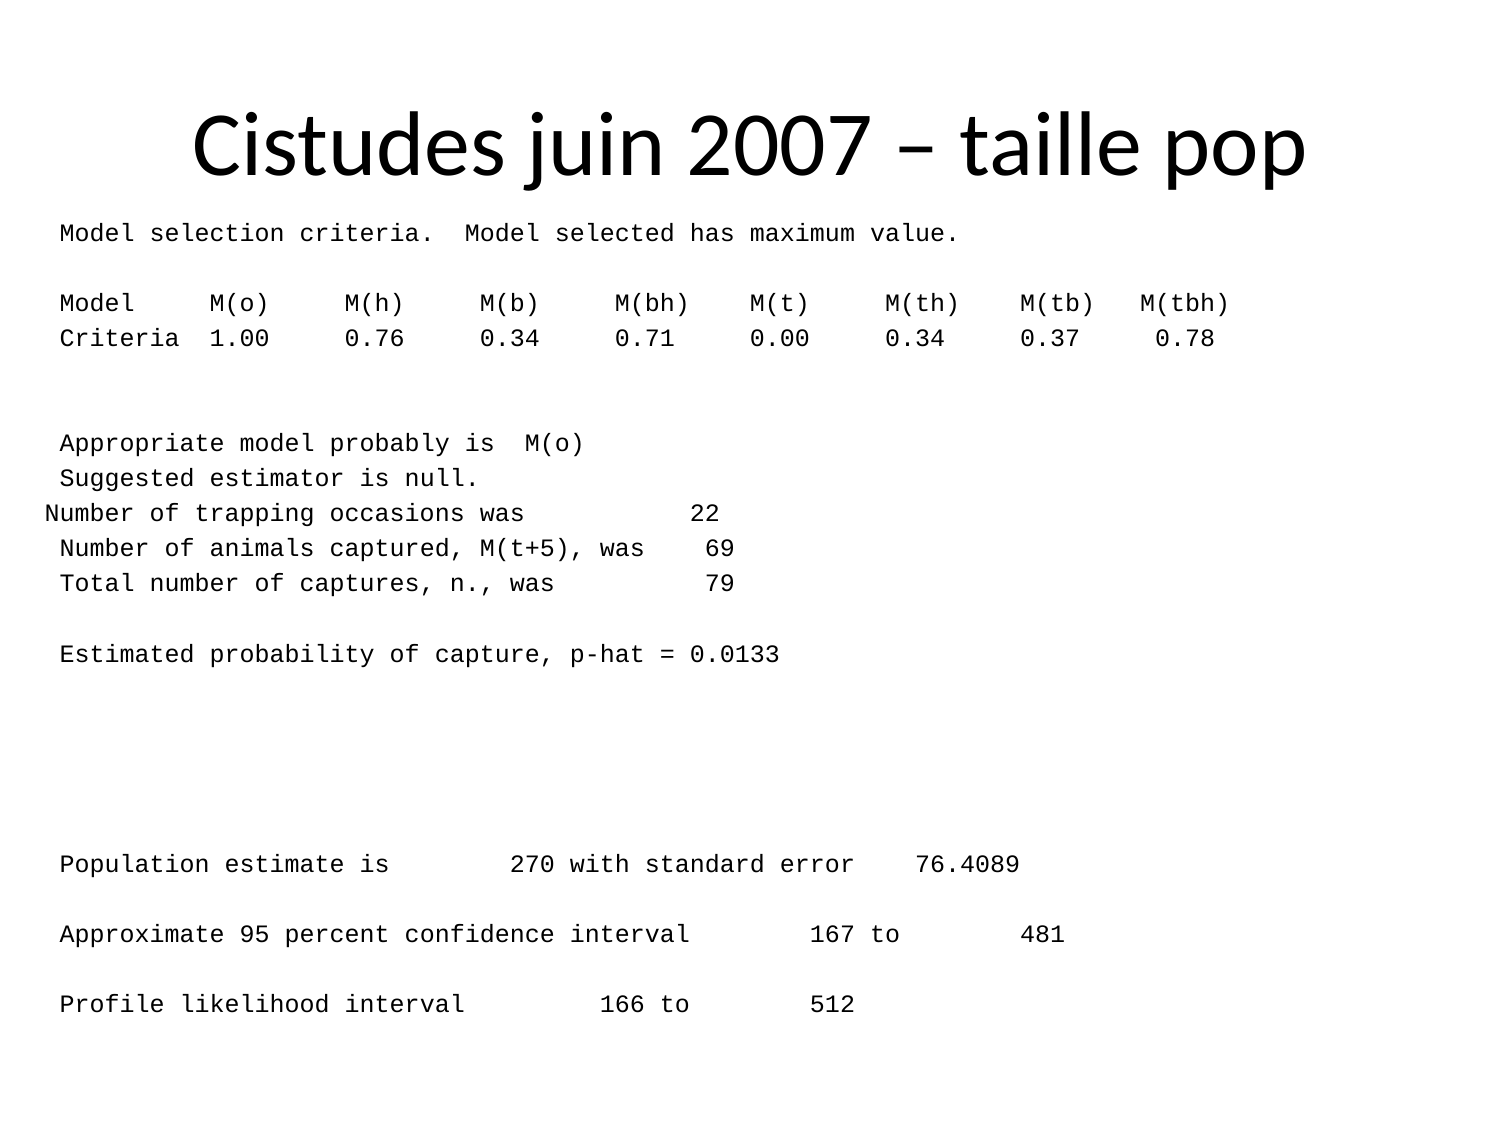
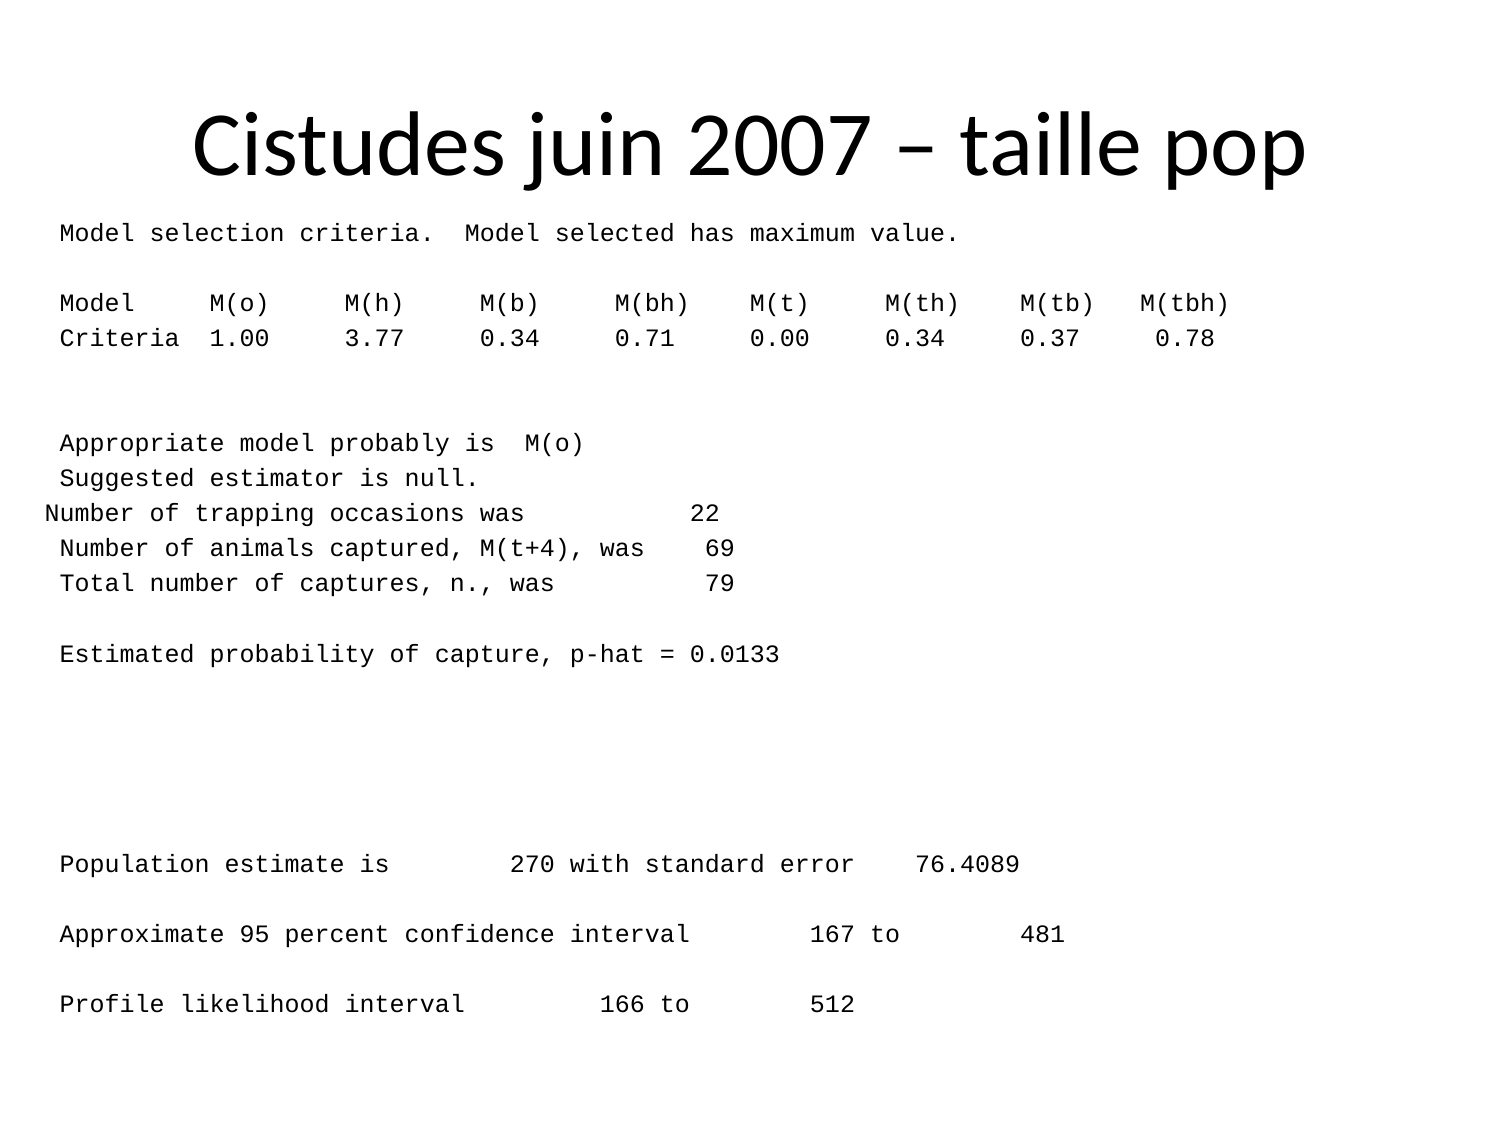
0.76: 0.76 -> 3.77
M(t+5: M(t+5 -> M(t+4
